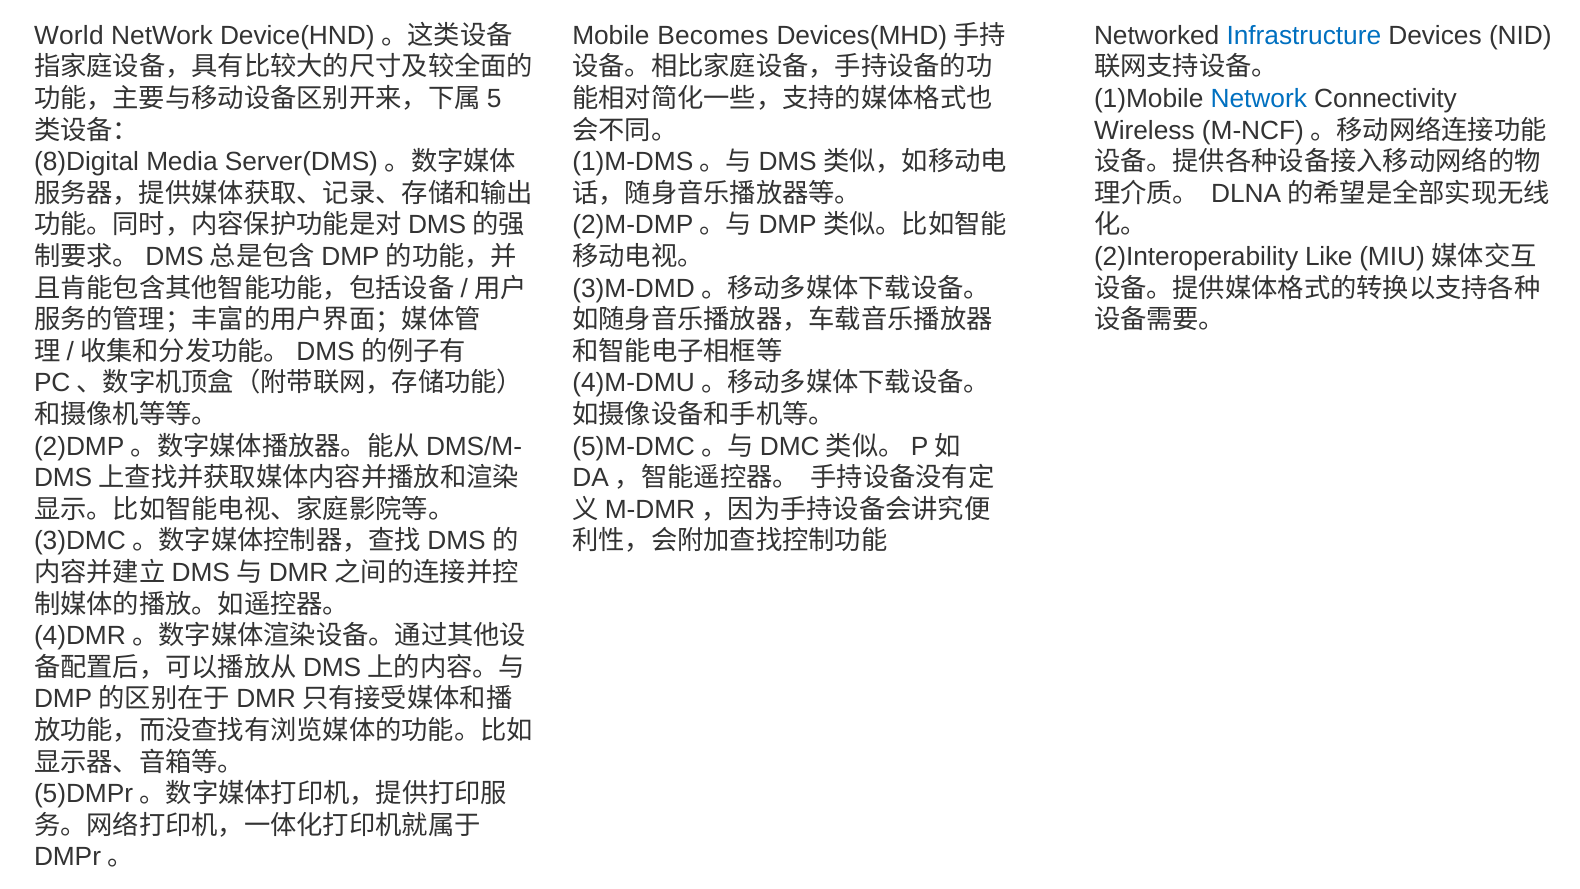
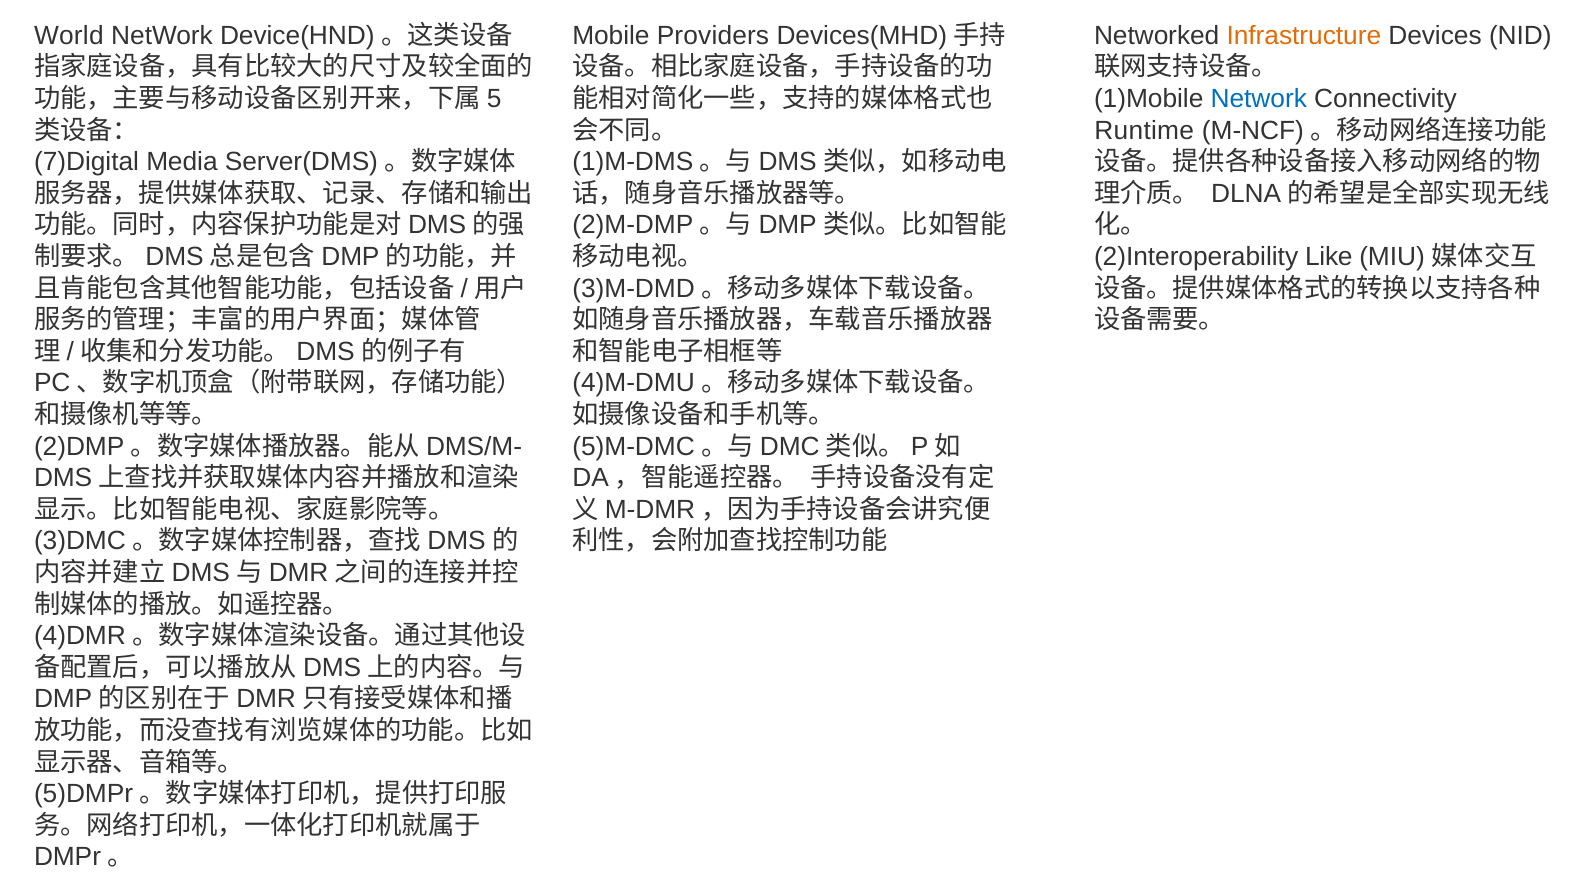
Becomes: Becomes -> Providers
Infrastructure colour: blue -> orange
Wireless: Wireless -> Runtime
8)Digital: 8)Digital -> 7)Digital
